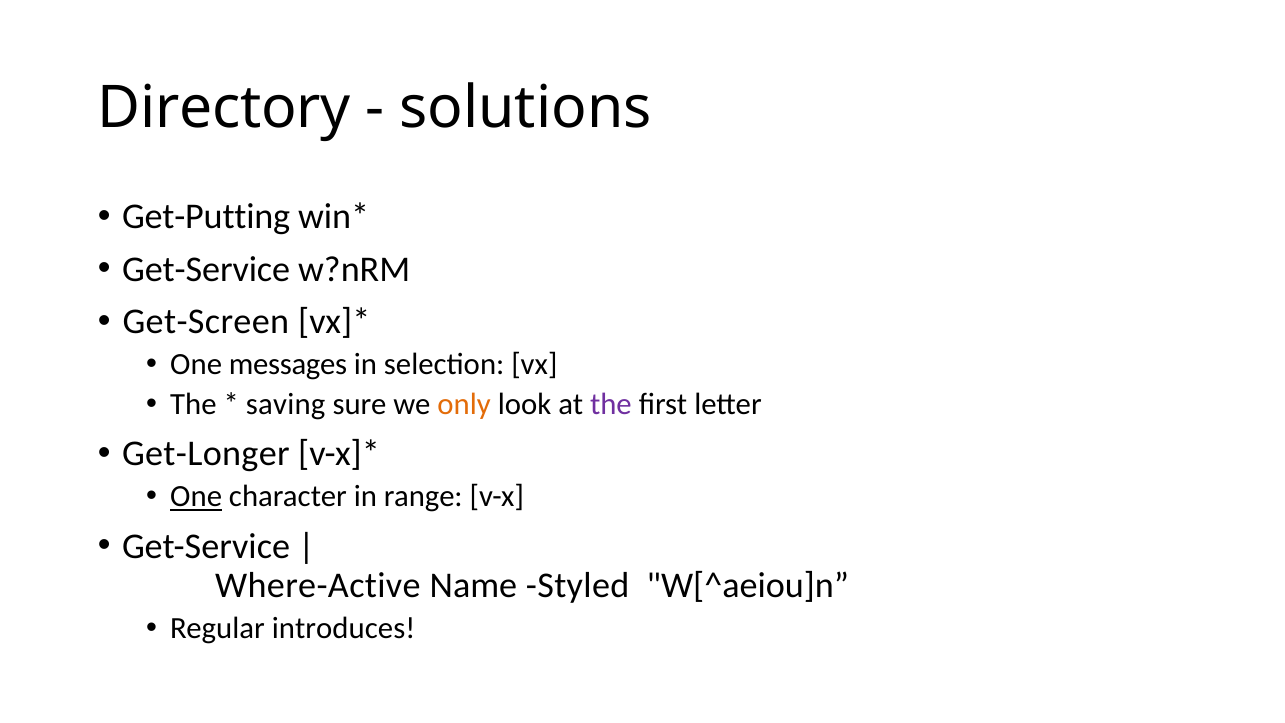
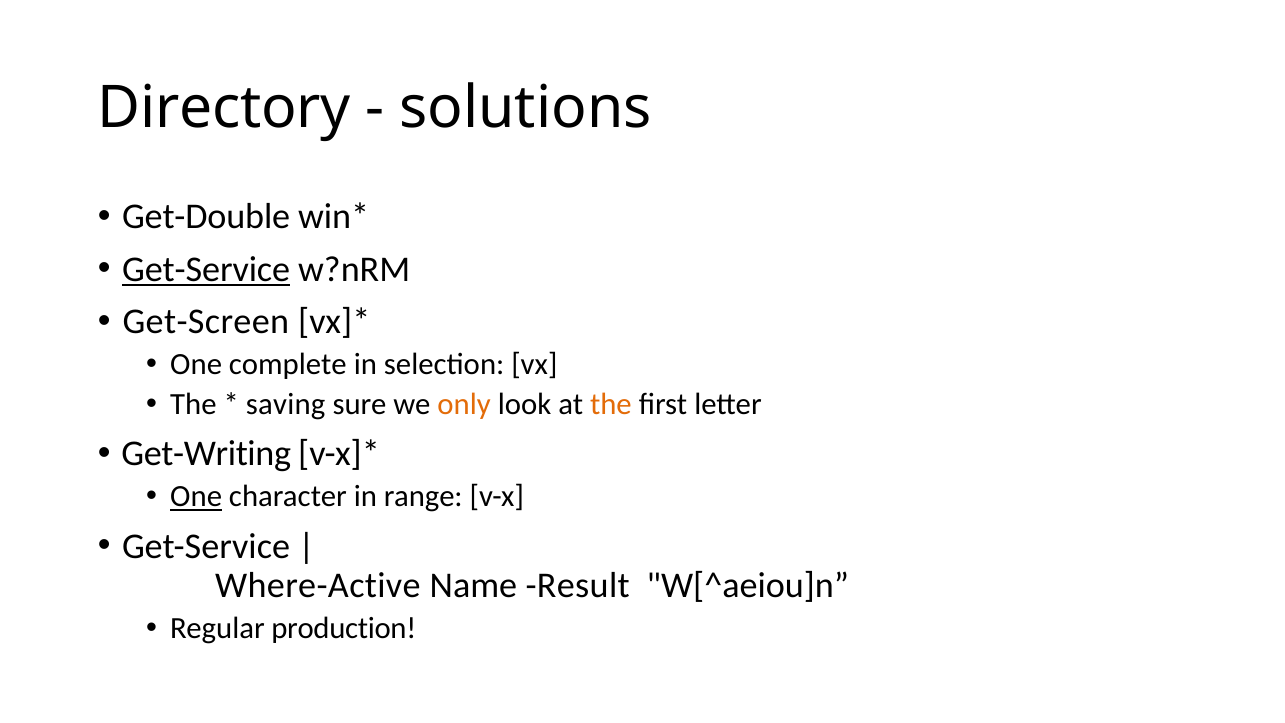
Get-Putting: Get-Putting -> Get-Double
Get-Service at (206, 269) underline: none -> present
messages: messages -> complete
the at (611, 404) colour: purple -> orange
Get-Longer: Get-Longer -> Get-Writing
Styled: Styled -> Result
introduces: introduces -> production
